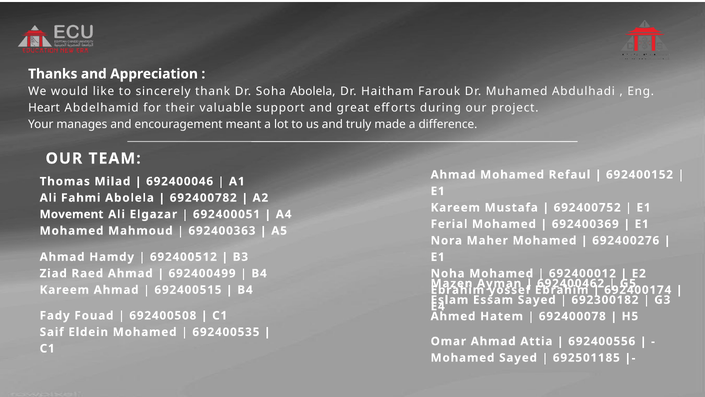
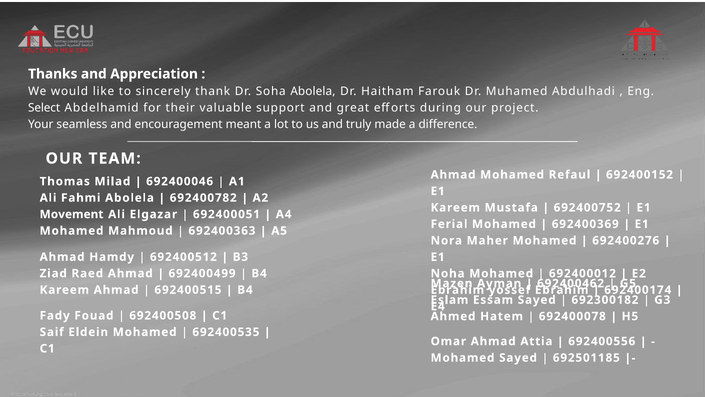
Heart: Heart -> Select
manages: manages -> seamless
